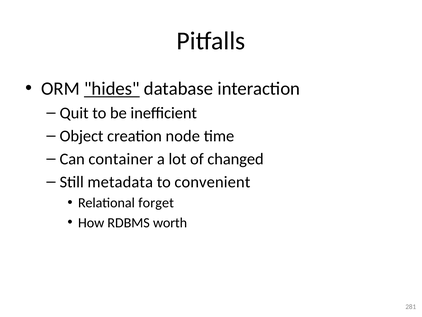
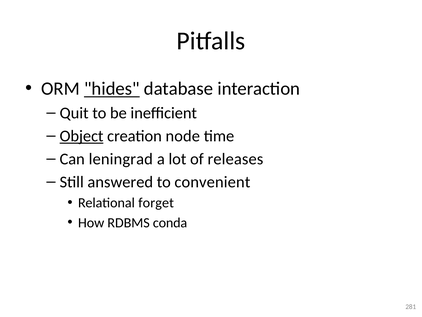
Object underline: none -> present
container: container -> leningrad
changed: changed -> releases
metadata: metadata -> answered
worth: worth -> conda
